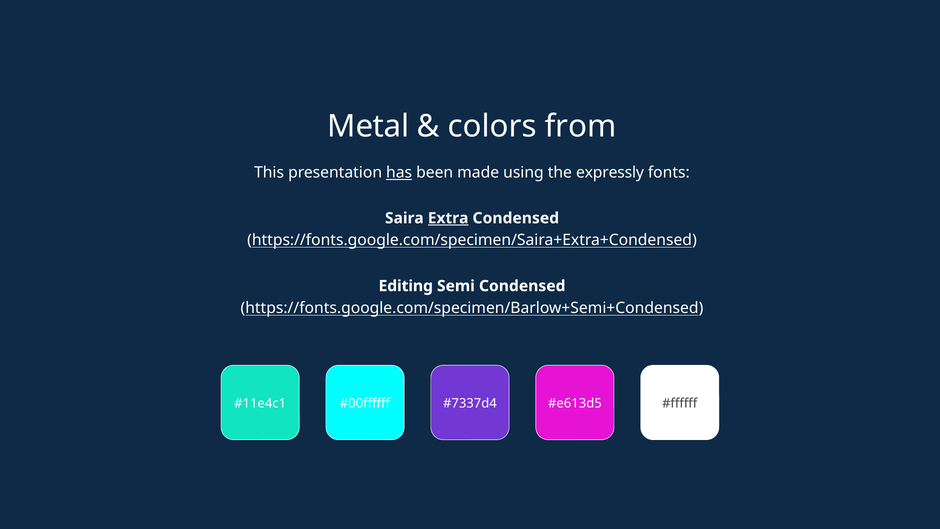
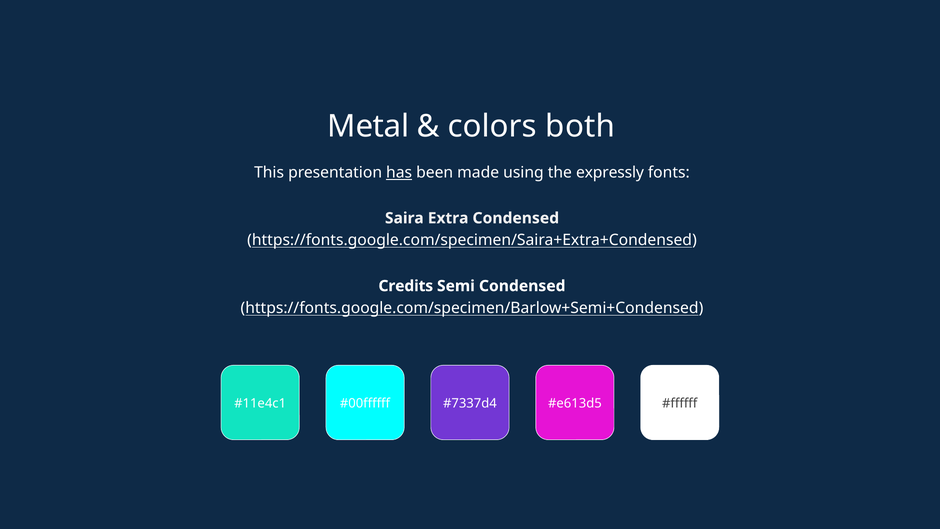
from: from -> both
Extra underline: present -> none
Editing: Editing -> Credits
